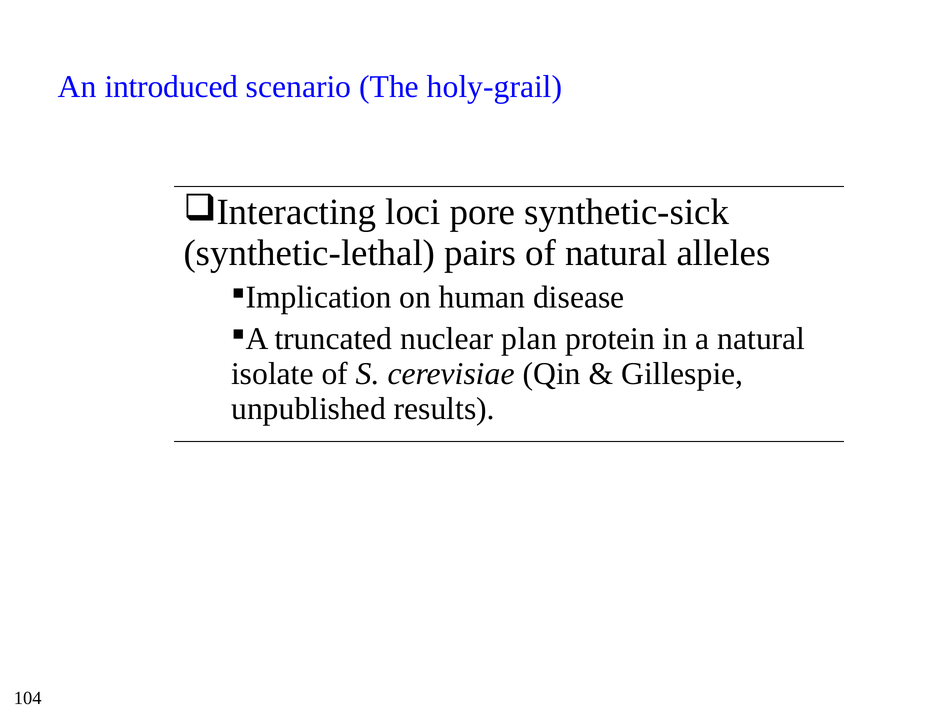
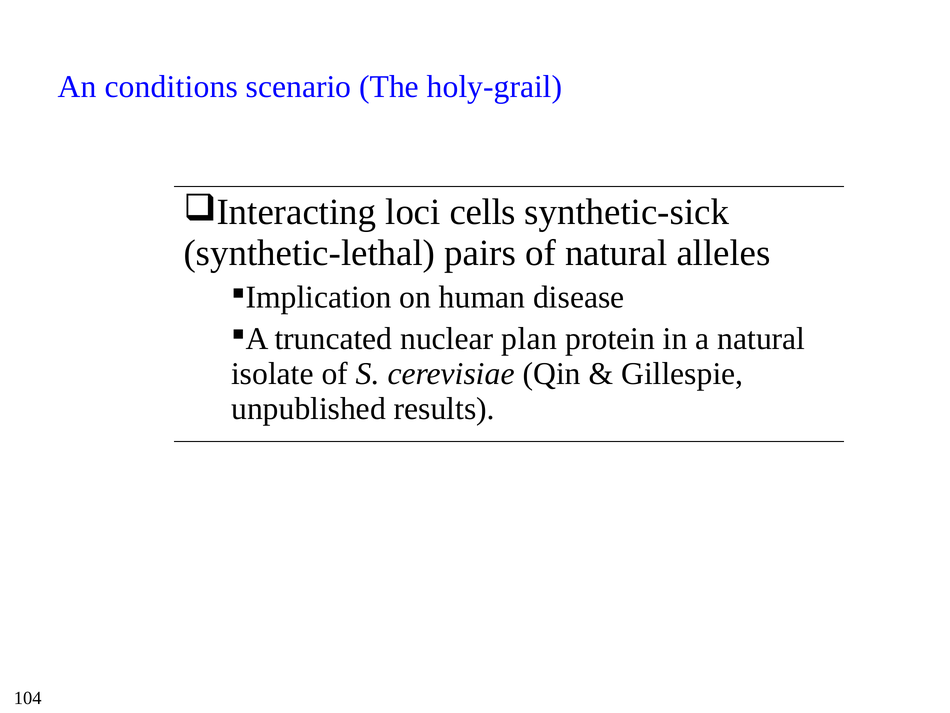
introduced: introduced -> conditions
pore: pore -> cells
